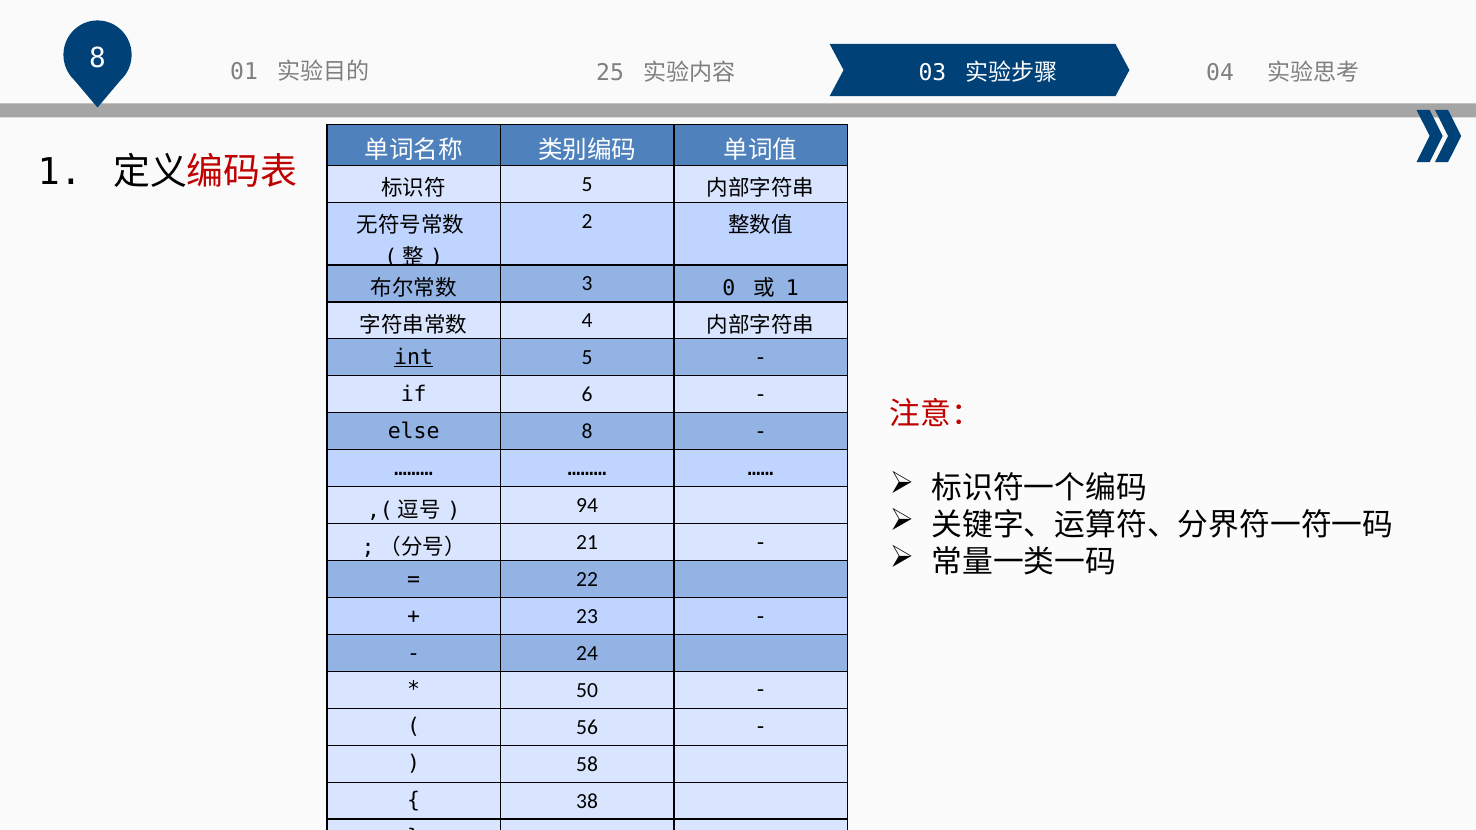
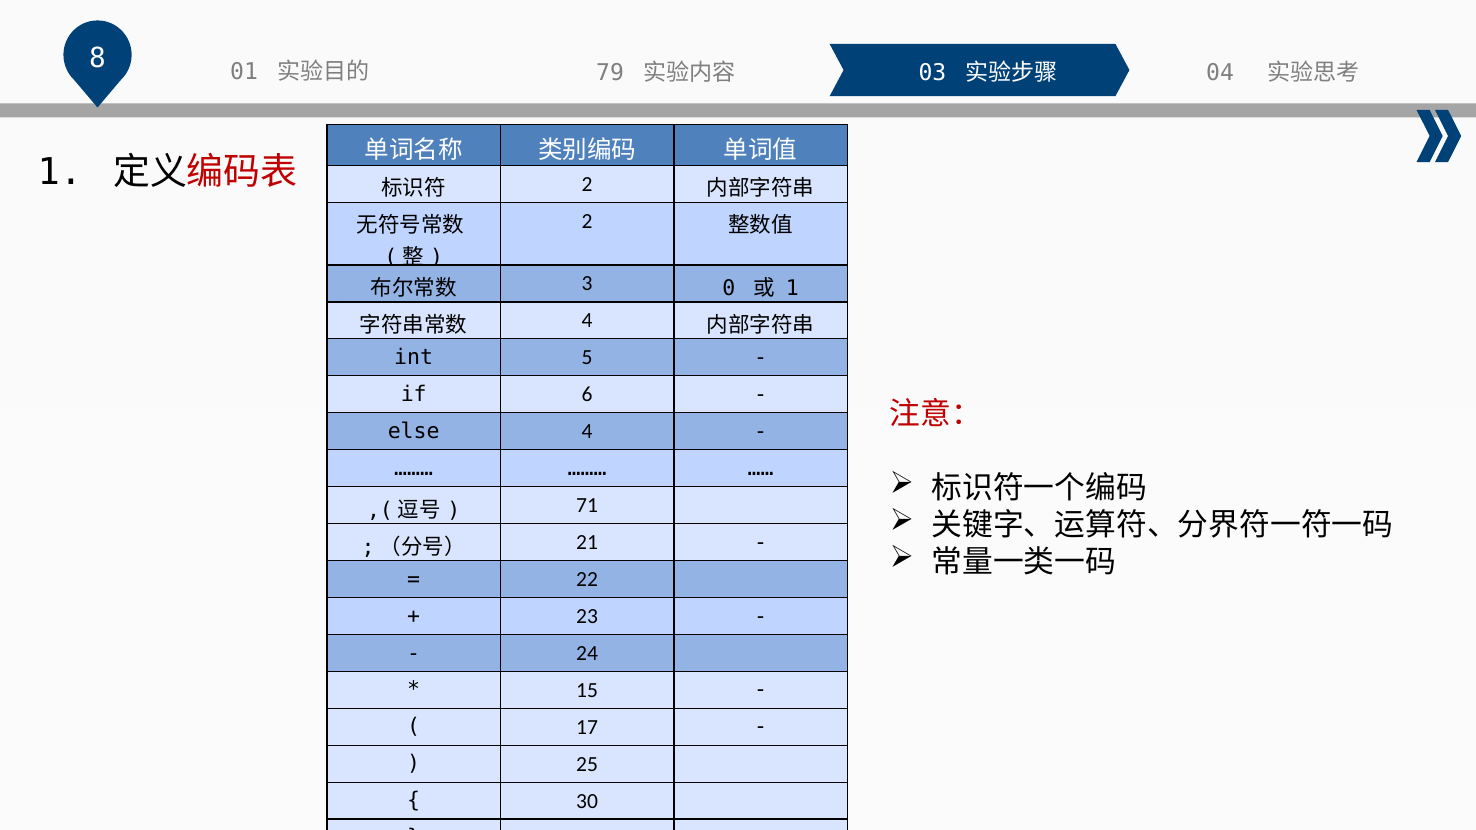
25: 25 -> 79
5 at (587, 184): 5 -> 2
int underline: present -> none
else 8: 8 -> 4
94: 94 -> 71
50: 50 -> 15
56: 56 -> 17
58: 58 -> 25
38: 38 -> 30
